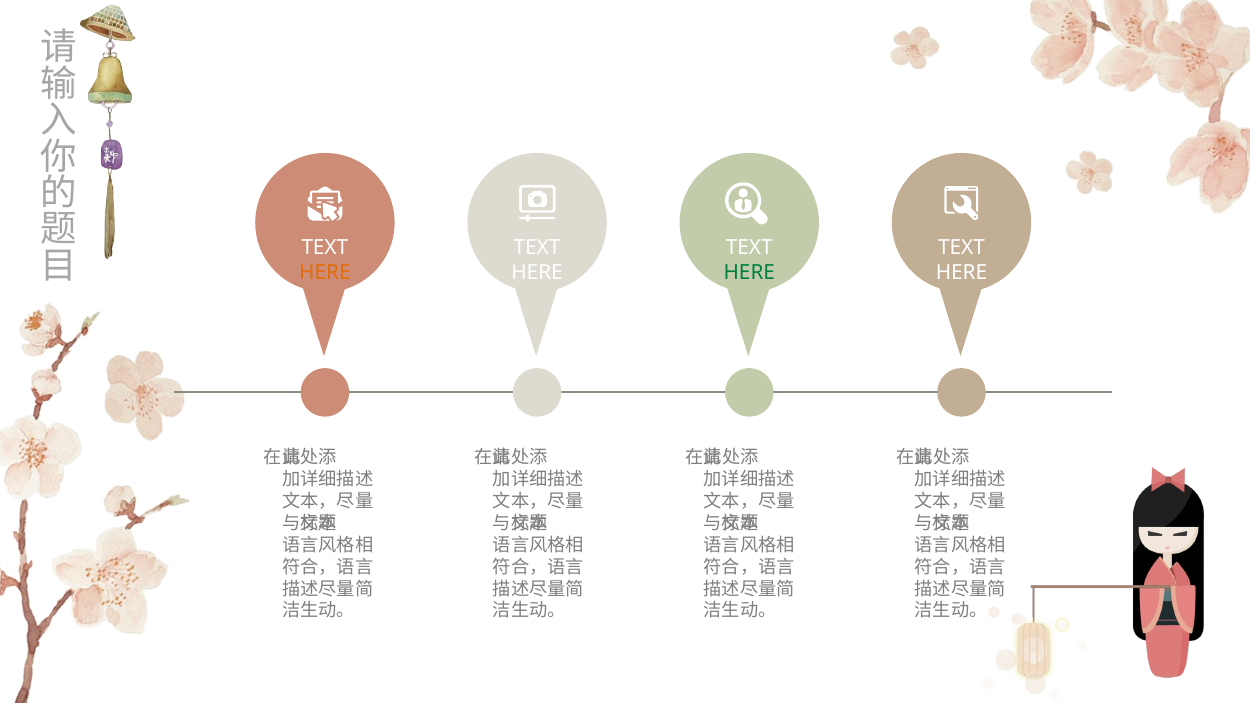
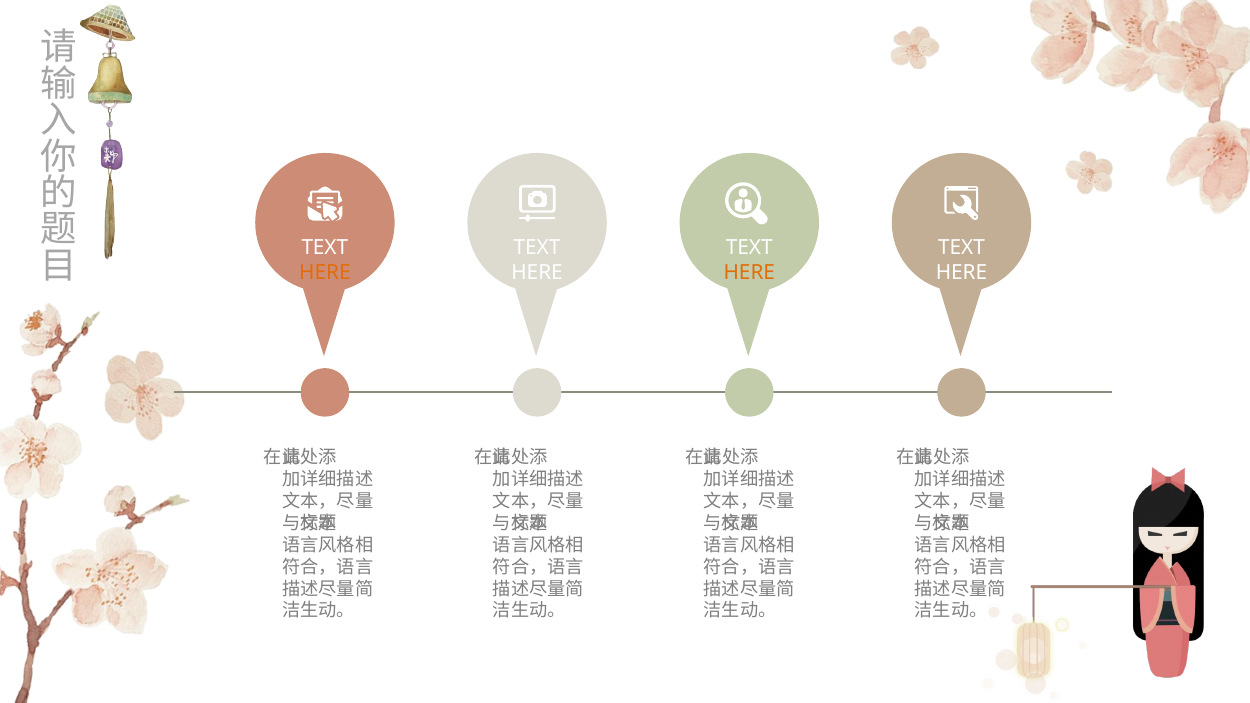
HERE at (749, 273) colour: green -> orange
